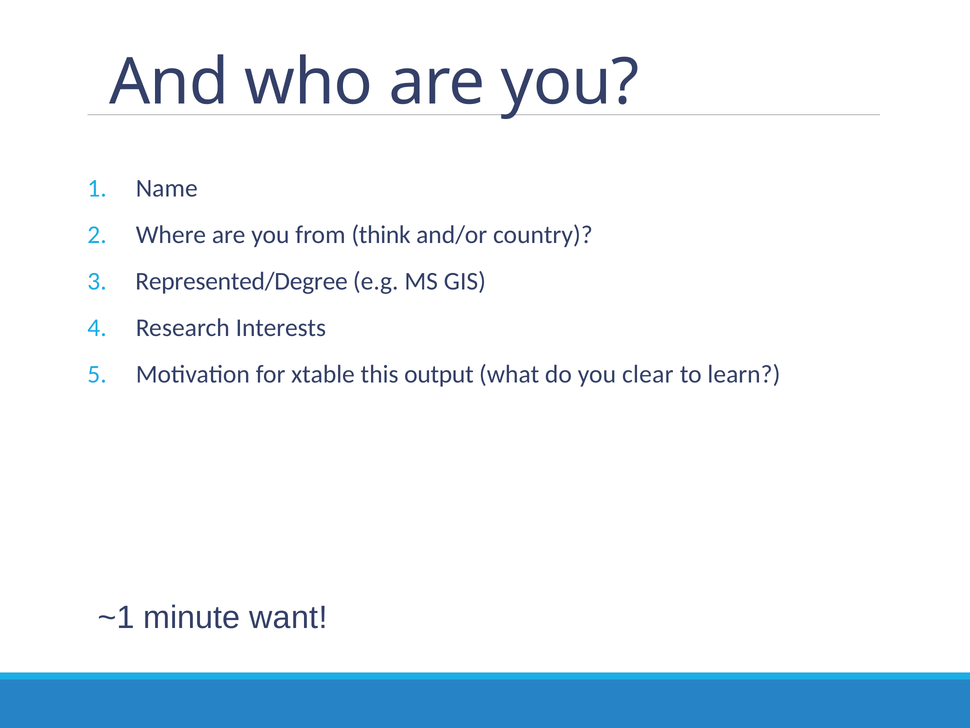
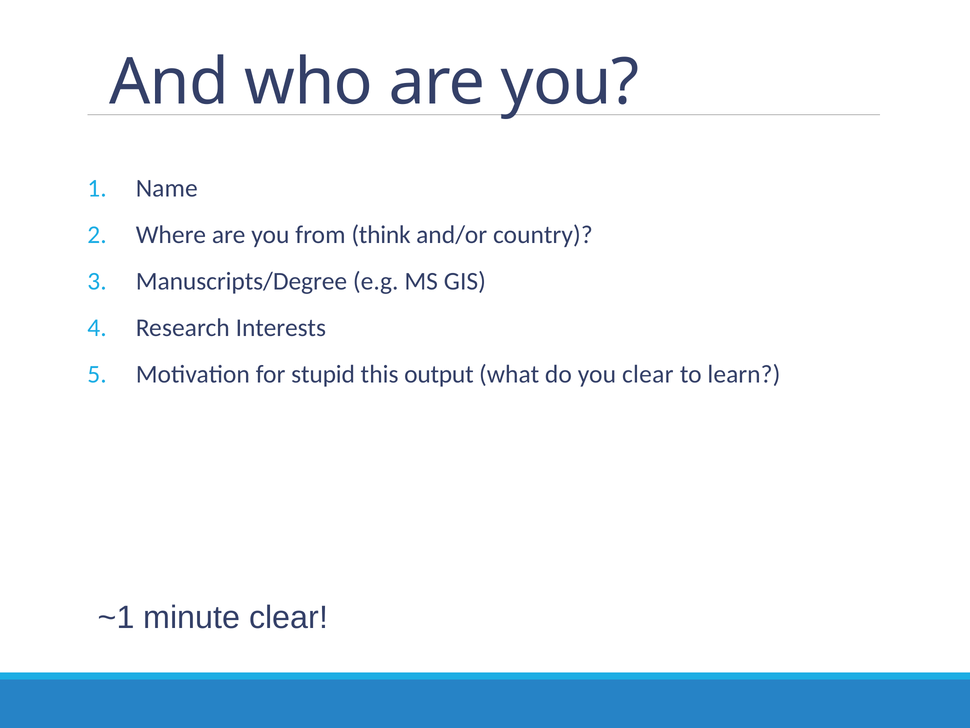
Represented/Degree: Represented/Degree -> Manuscripts/Degree
xtable: xtable -> stupid
minute want: want -> clear
